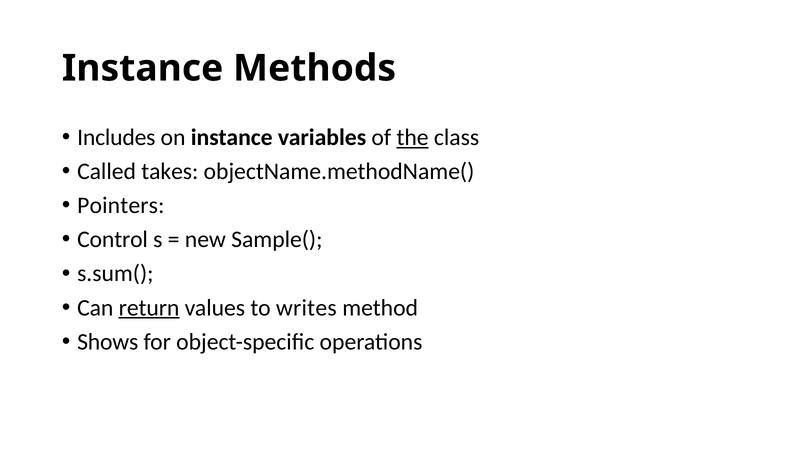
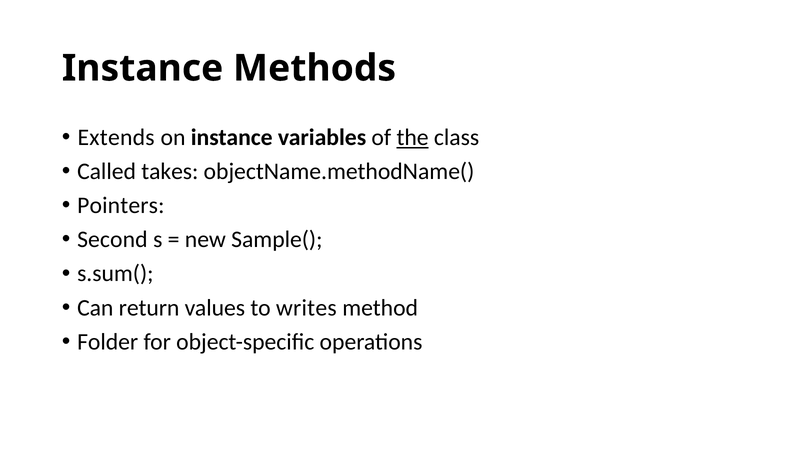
Includes: Includes -> Extends
Control: Control -> Second
return underline: present -> none
Shows: Shows -> Folder
